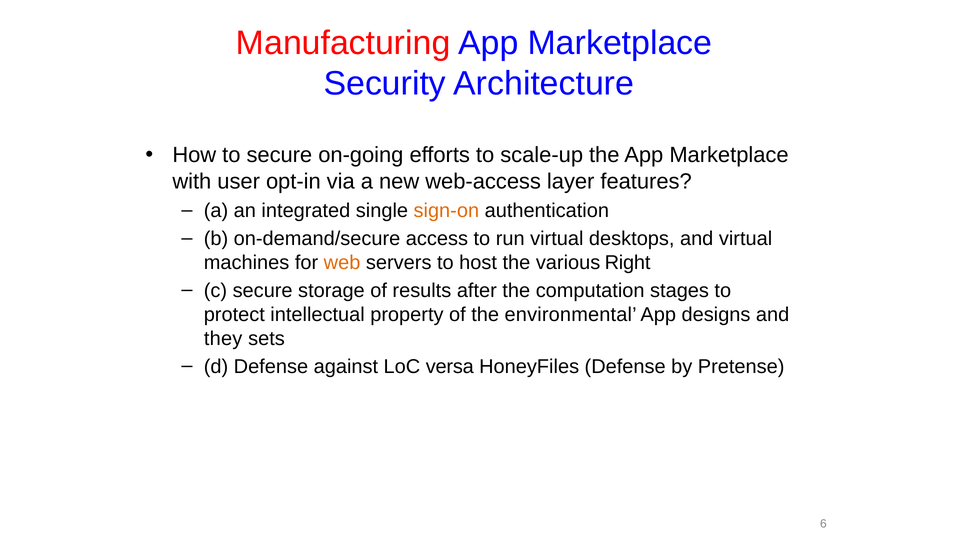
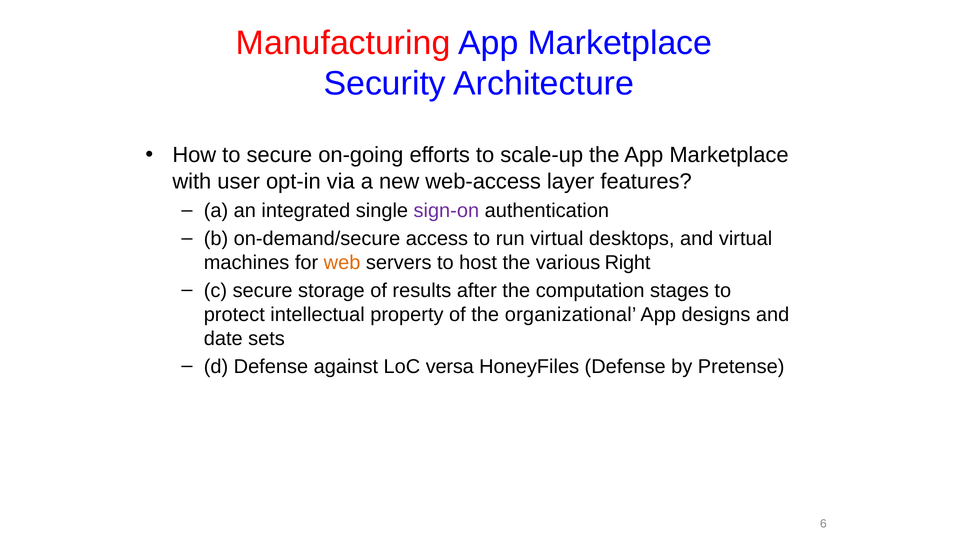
sign-on colour: orange -> purple
environmental: environmental -> organizational
they: they -> date
